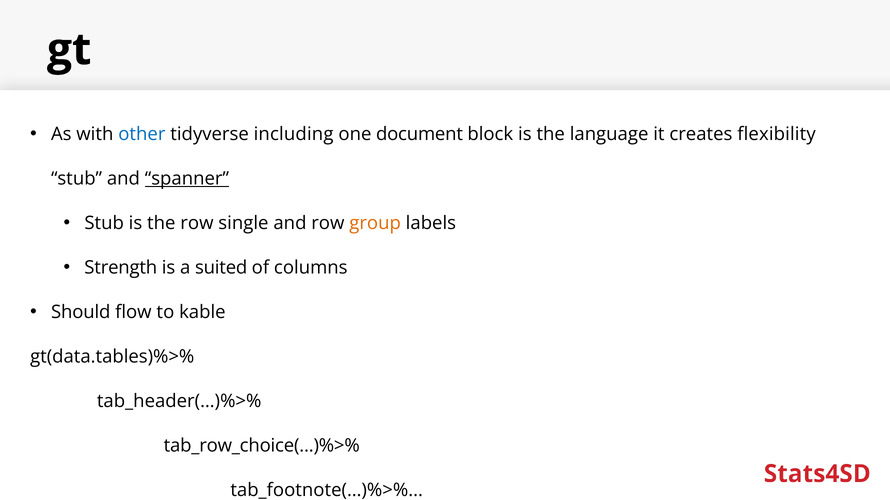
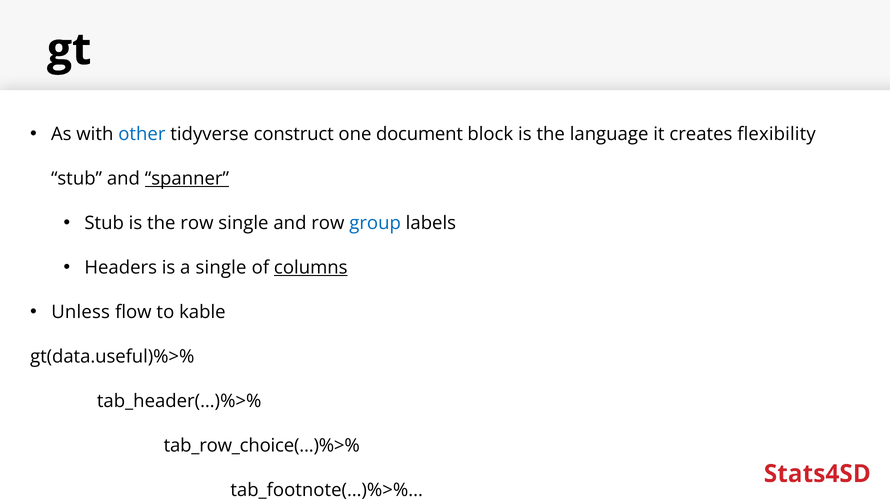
including: including -> construct
group colour: orange -> blue
Strength: Strength -> Headers
a suited: suited -> single
columns underline: none -> present
Should: Should -> Unless
gt(data.tables)%>%: gt(data.tables)%>% -> gt(data.useful)%>%
